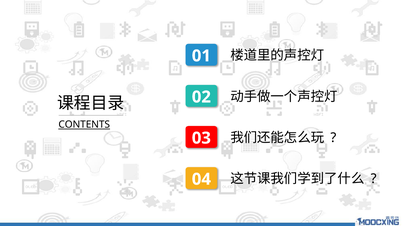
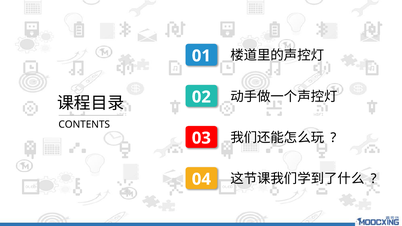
CONTENTS underline: present -> none
